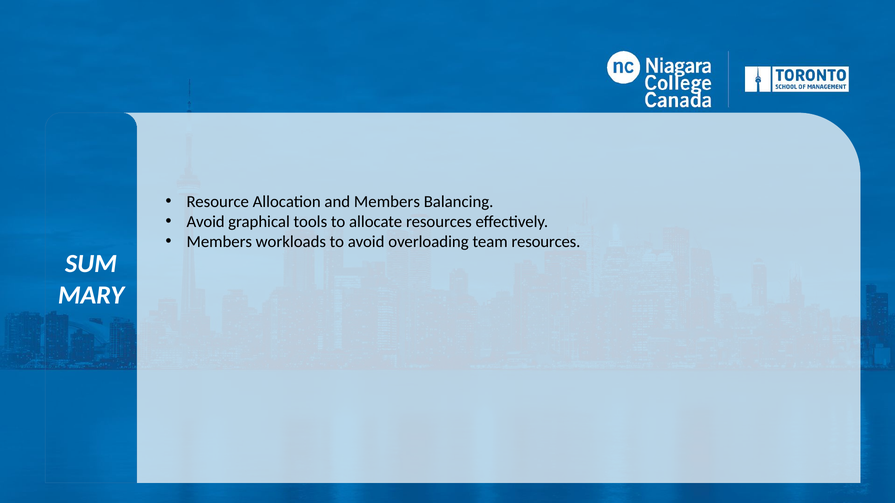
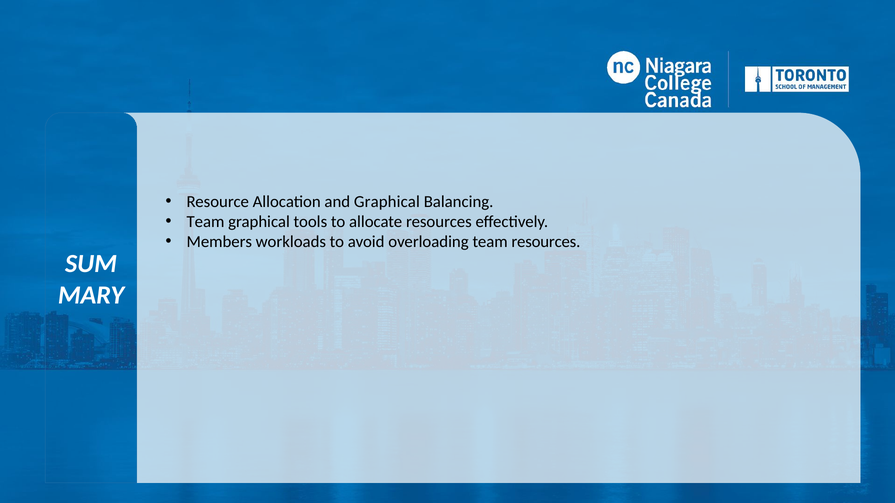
and Members: Members -> Graphical
Avoid at (206, 222): Avoid -> Team
